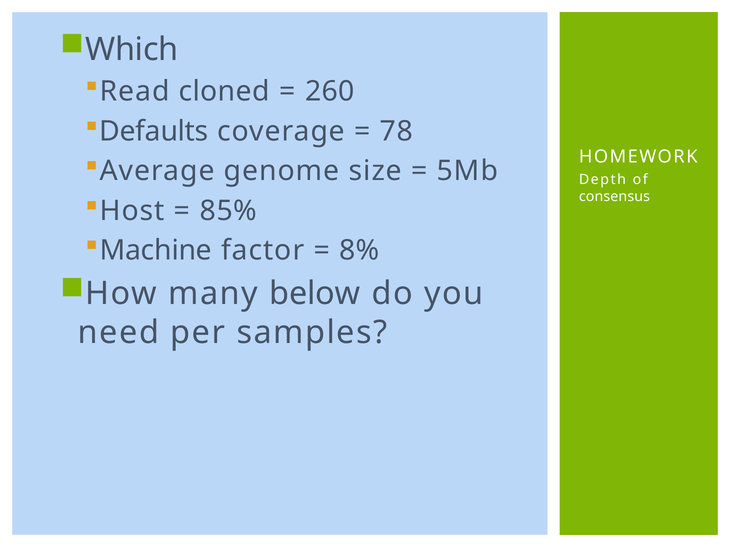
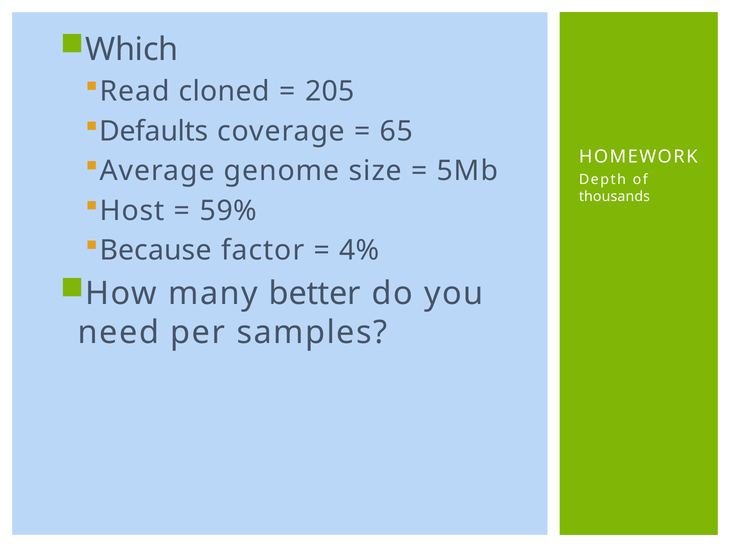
260: 260 -> 205
78: 78 -> 65
consensus: consensus -> thousands
85%: 85% -> 59%
Machine: Machine -> Because
8%: 8% -> 4%
below: below -> better
